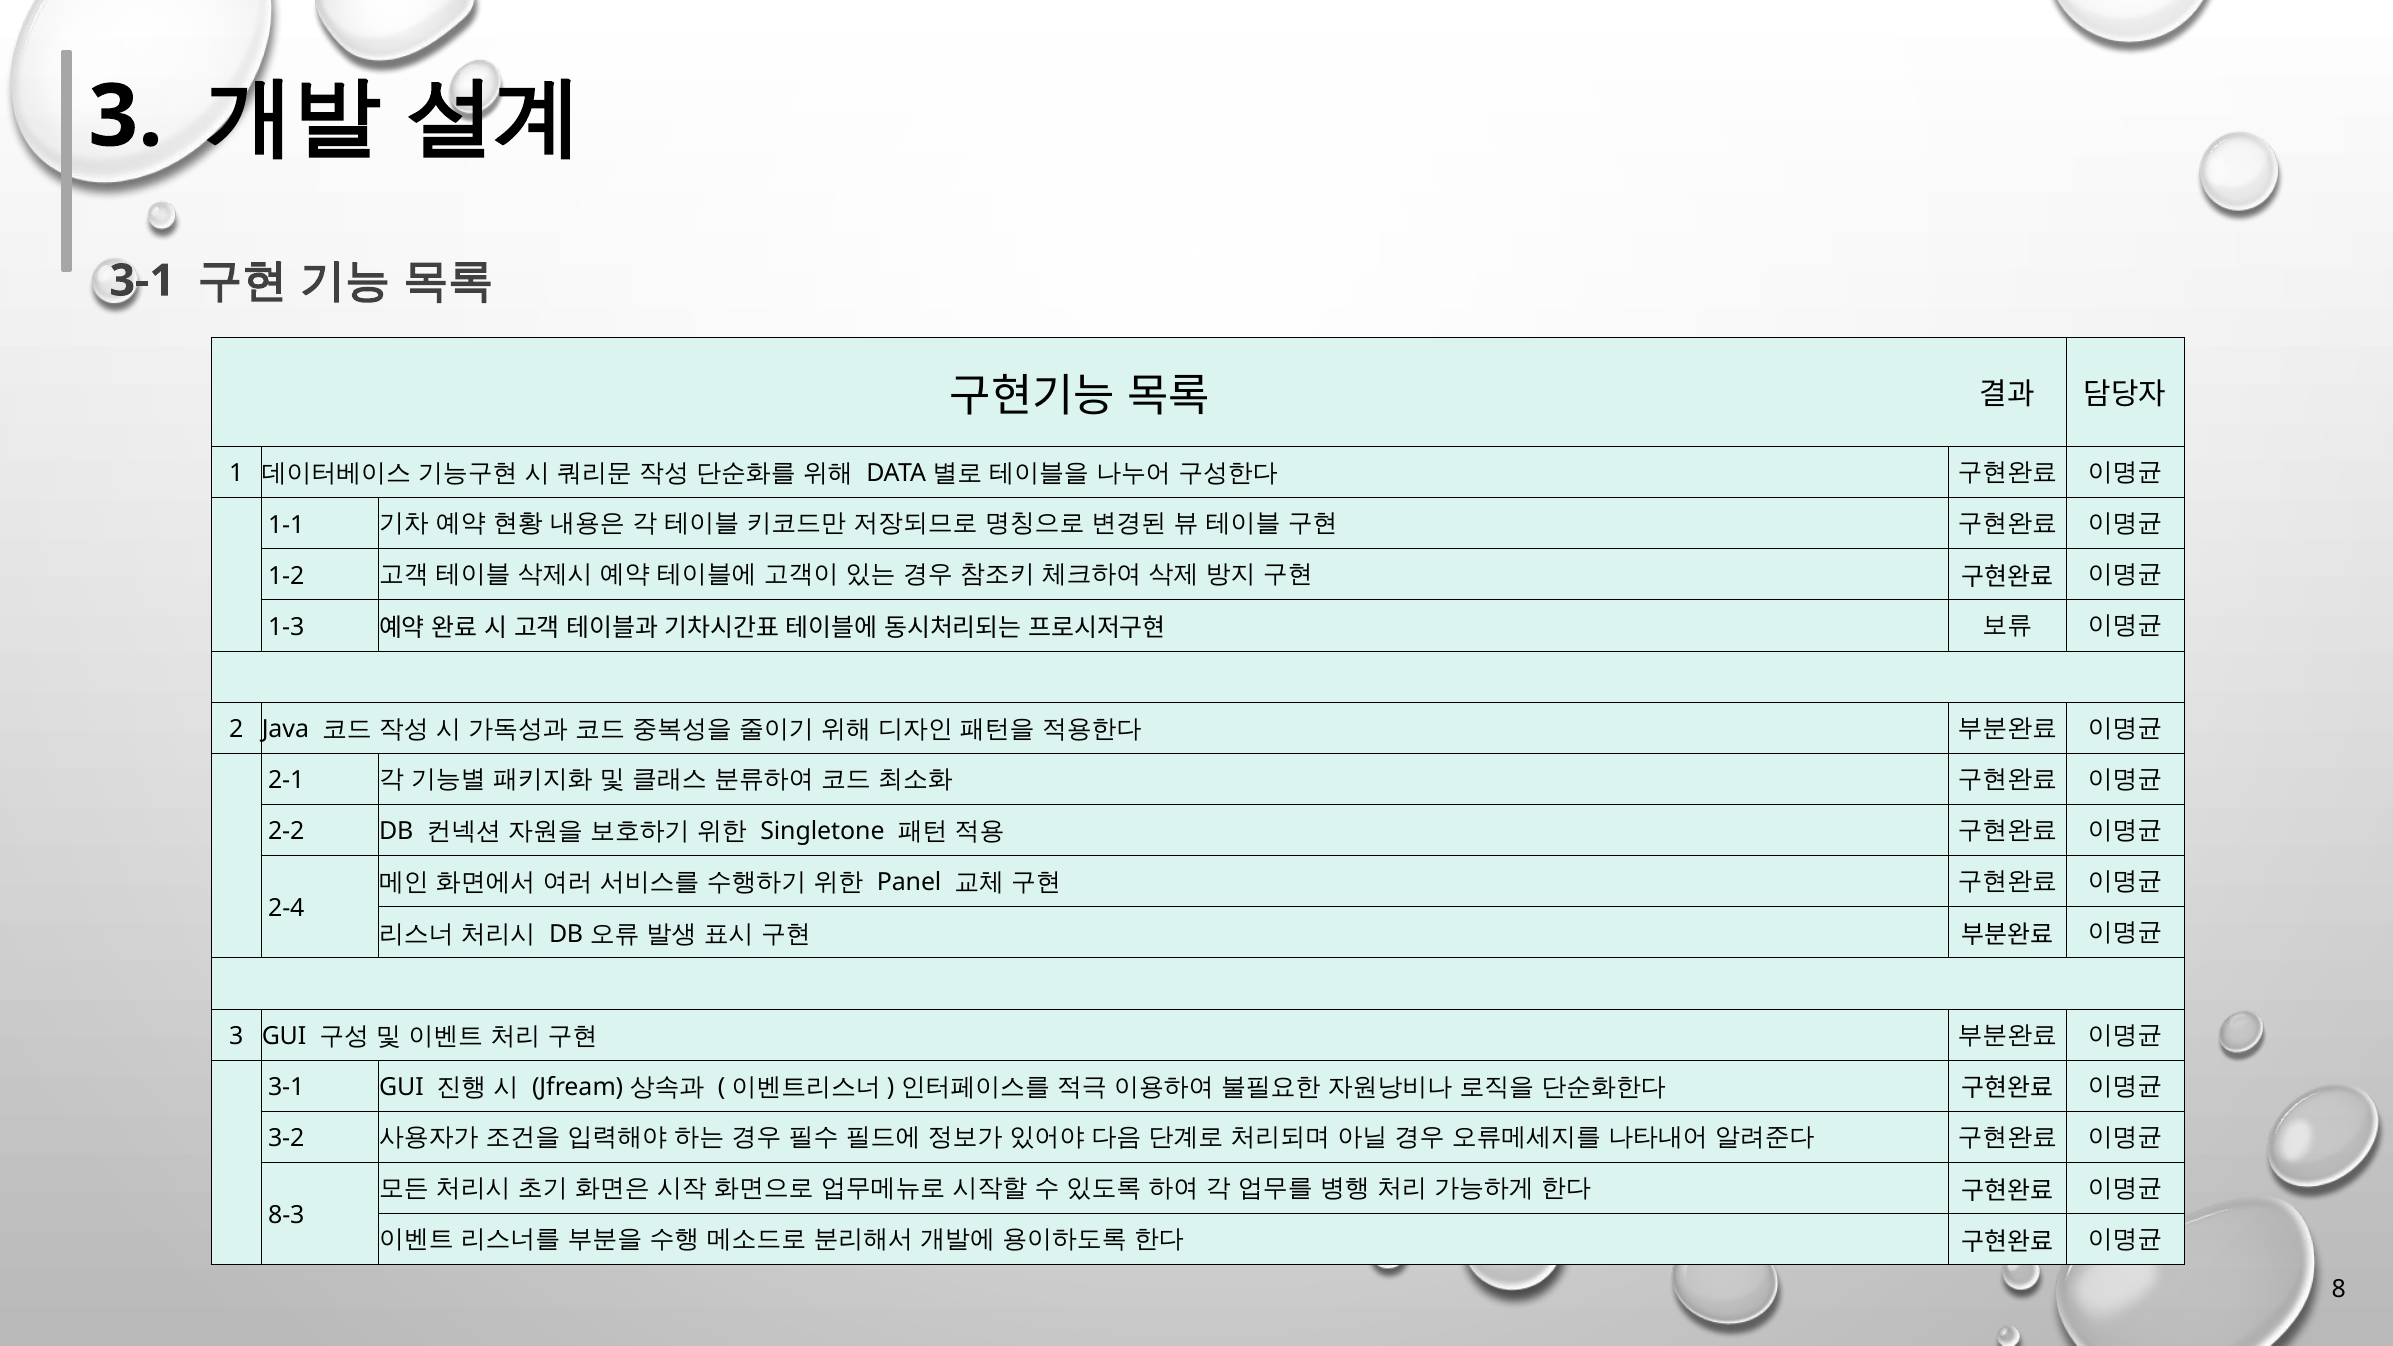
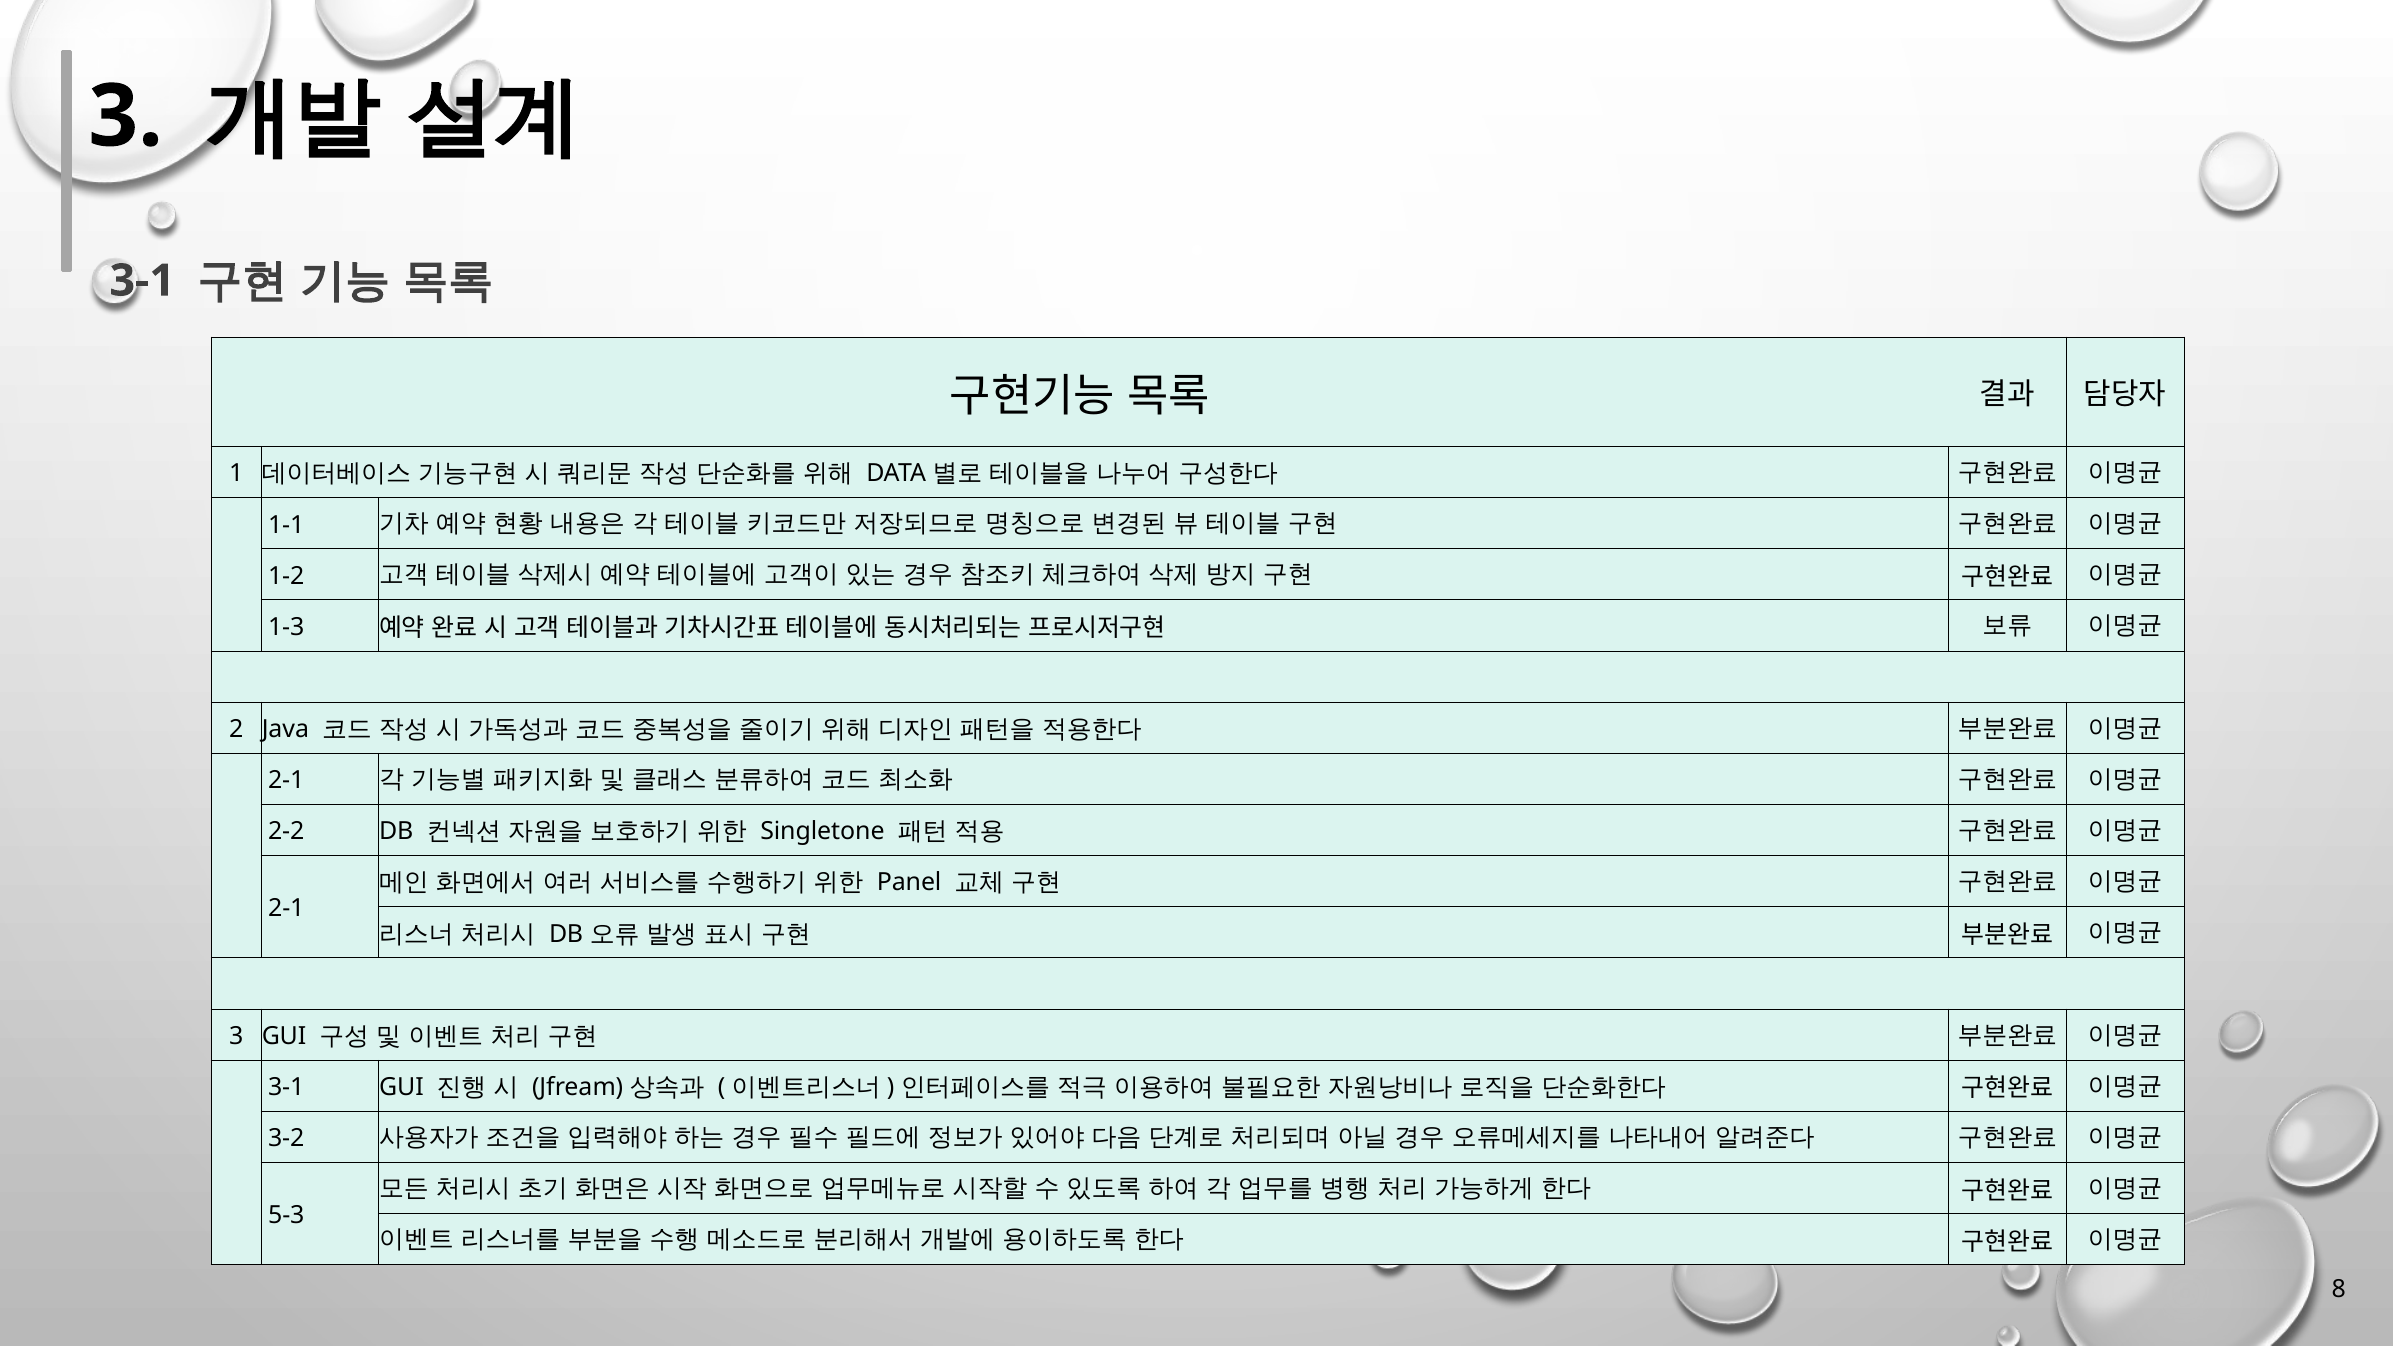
2-4 at (286, 908): 2-4 -> 2-1
8-3: 8-3 -> 5-3
